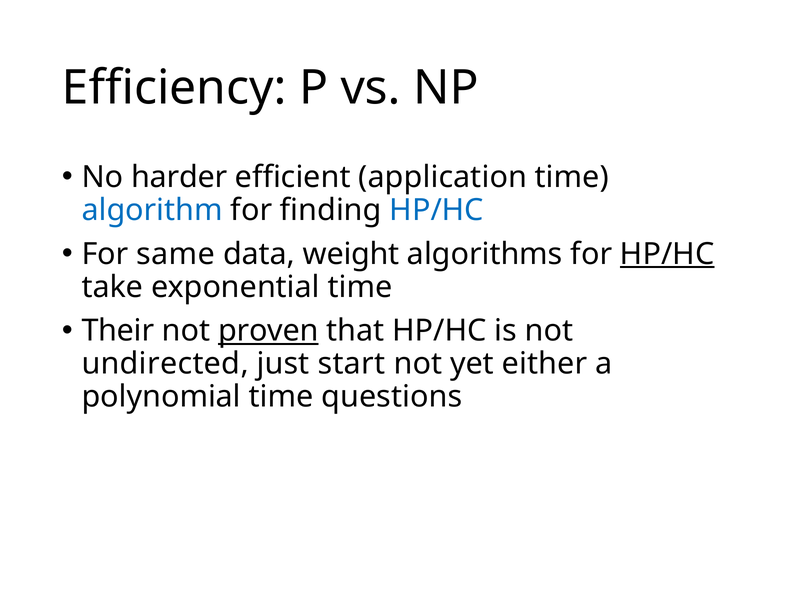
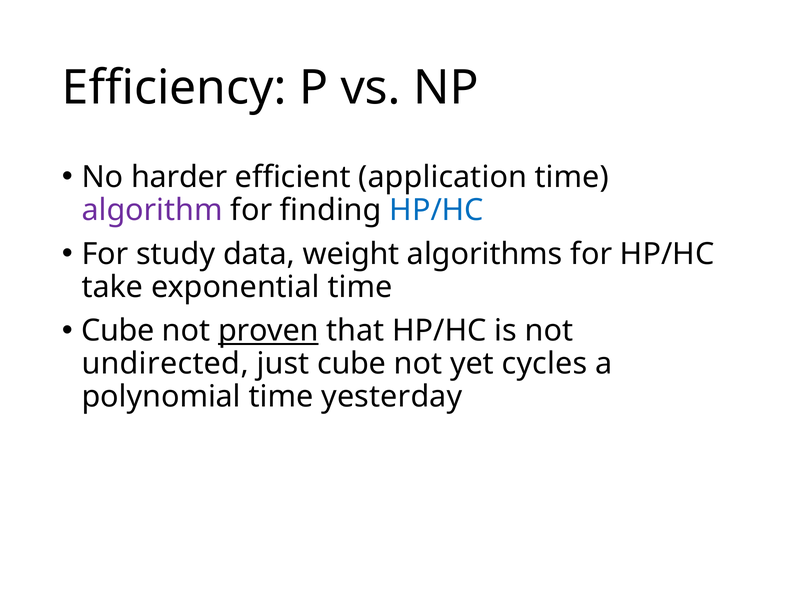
algorithm colour: blue -> purple
same: same -> study
HP/HC at (667, 254) underline: present -> none
Their at (118, 331): Their -> Cube
just start: start -> cube
either: either -> cycles
questions: questions -> yesterday
